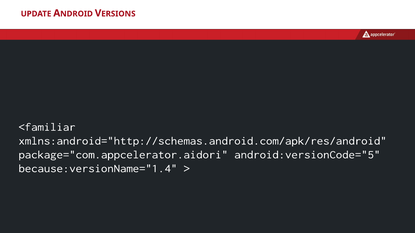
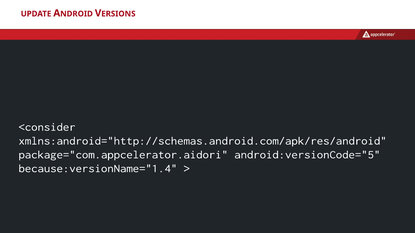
<familiar: <familiar -> <consider
